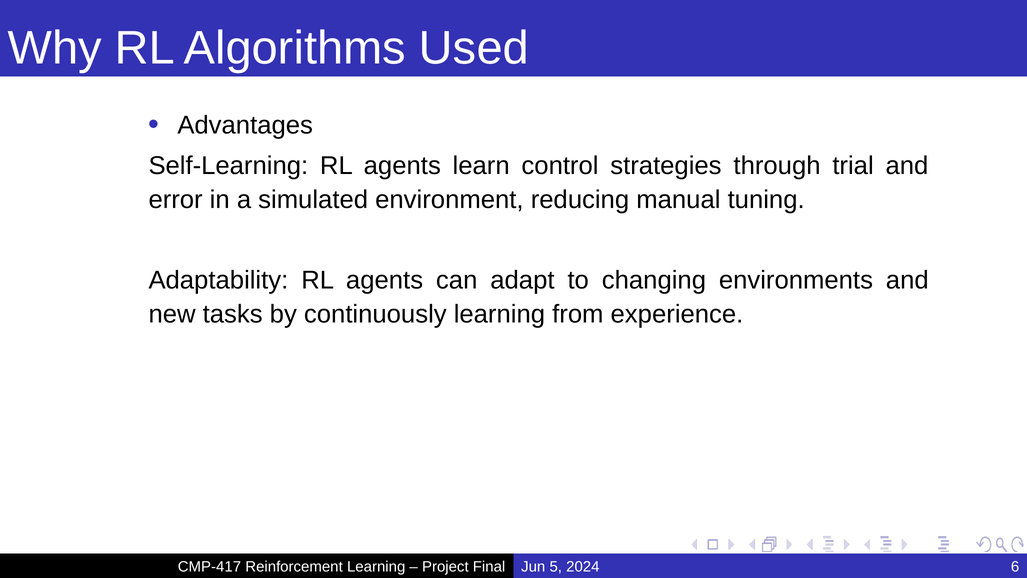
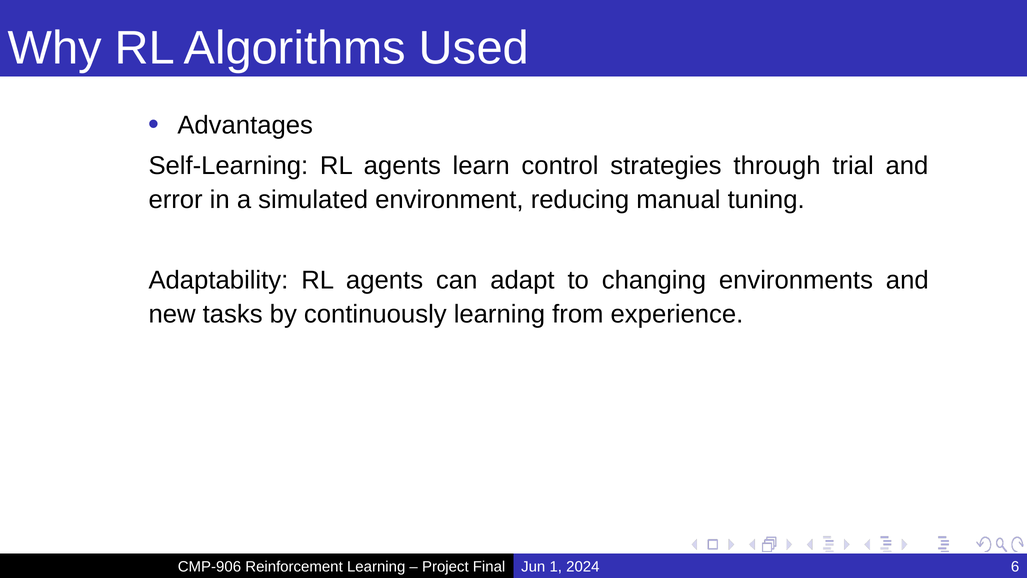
CMP-417: CMP-417 -> CMP-906
5: 5 -> 1
